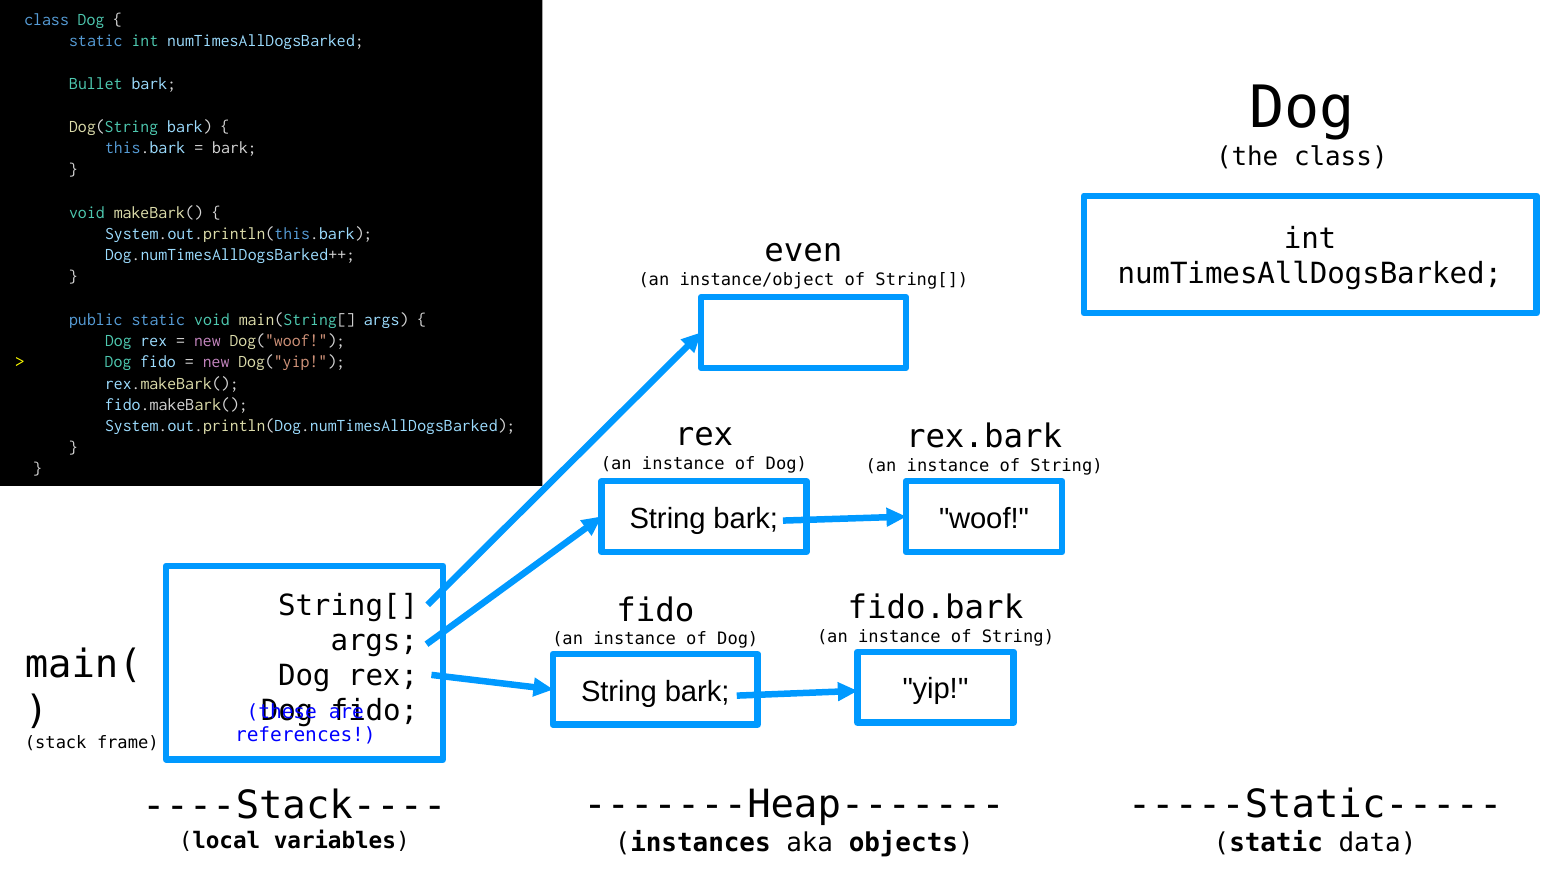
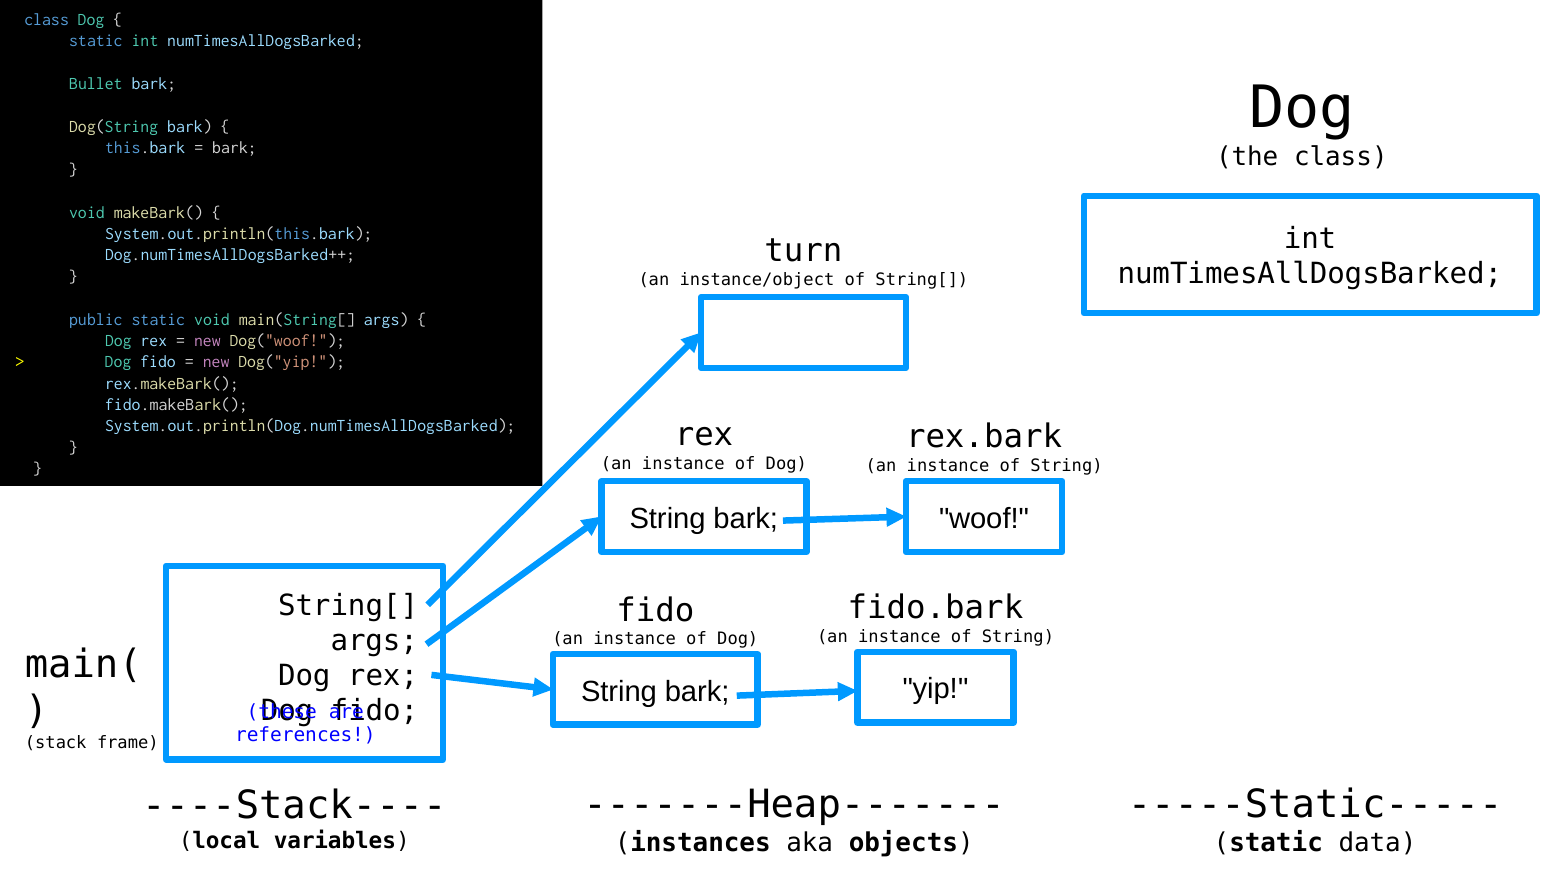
even: even -> turn
